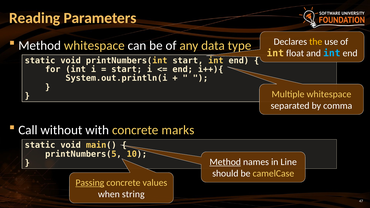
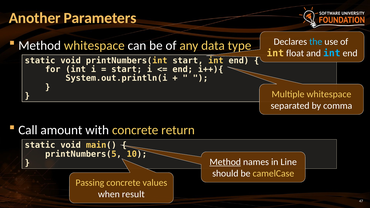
Reading: Reading -> Another
the colour: yellow -> light blue
without: without -> amount
marks: marks -> return
Passing underline: present -> none
string: string -> result
